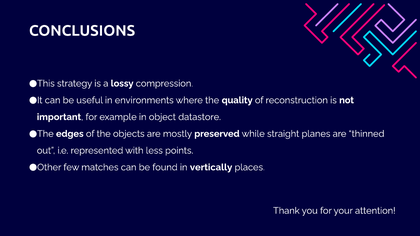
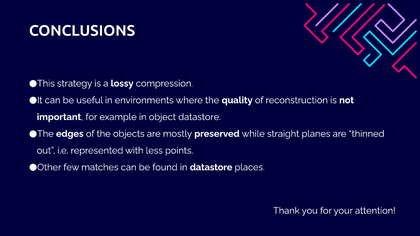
in vertically: vertically -> datastore
